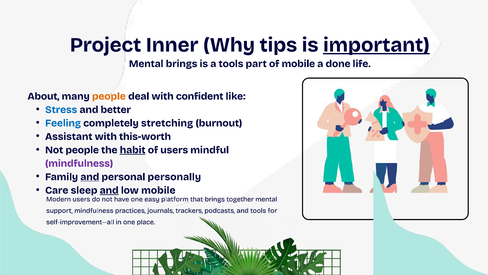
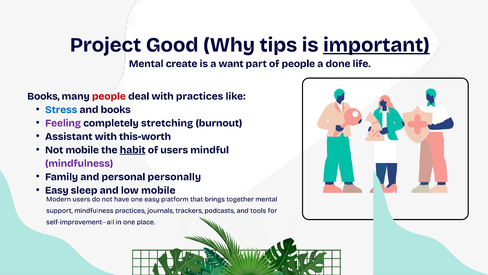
Inner: Inner -> Good
Mental brings: brings -> create
a tools: tools -> want
of mobile: mobile -> people
About at (43, 96): About -> Books
people at (109, 96) colour: orange -> red
with confident: confident -> practices
and better: better -> books
Feeling colour: blue -> purple
Not people: people -> mobile
and at (90, 176) underline: present -> none
Care at (57, 190): Care -> Easy
and at (109, 190) underline: present -> none
